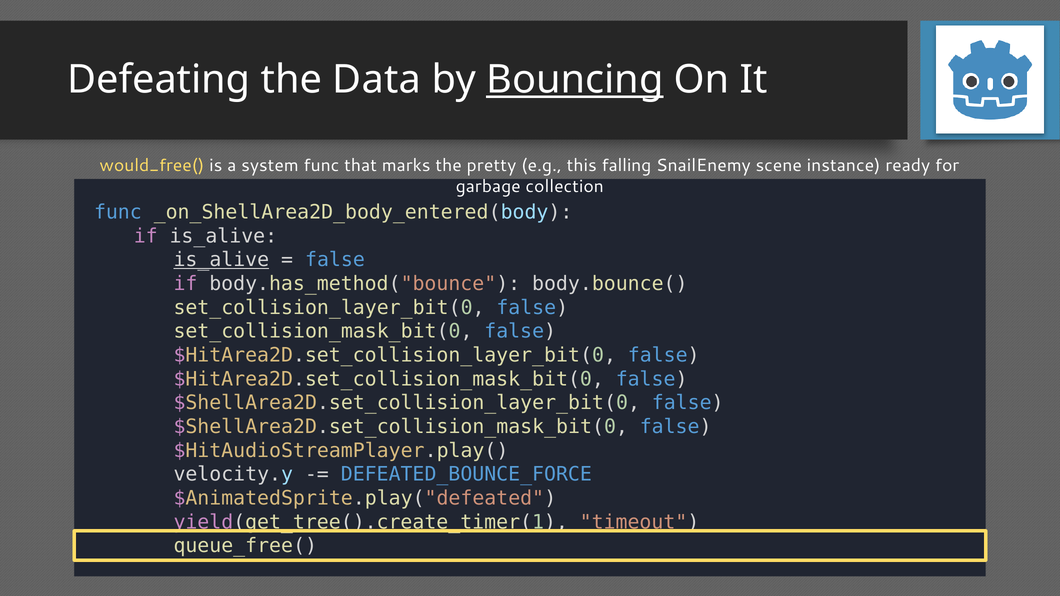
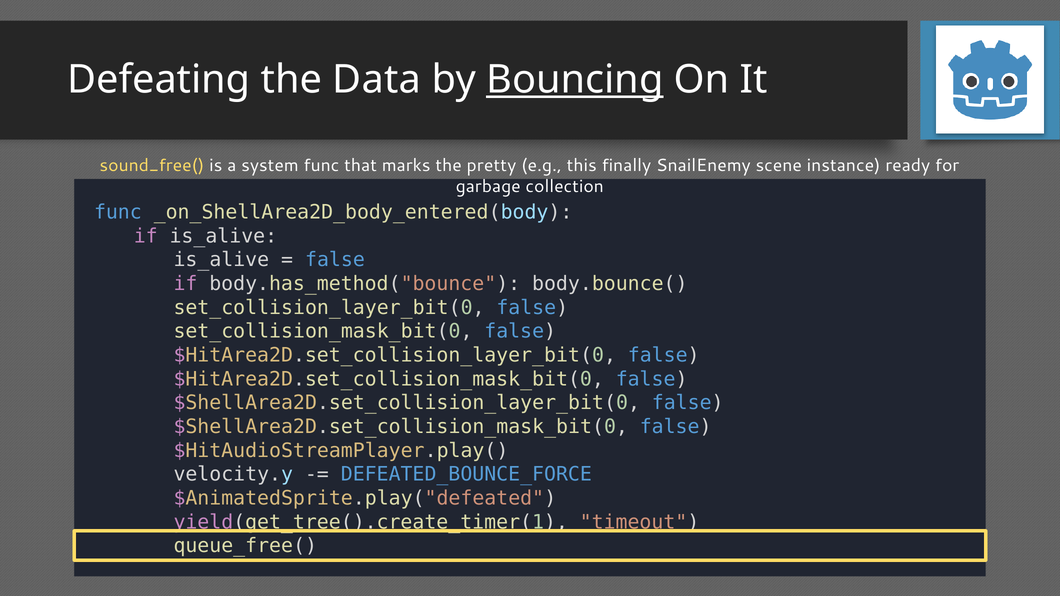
would_free(: would_free( -> sound_free(
falling: falling -> finally
is_alive at (221, 260) underline: present -> none
